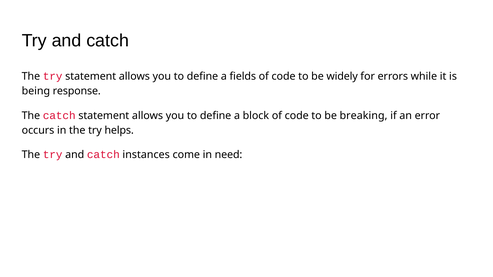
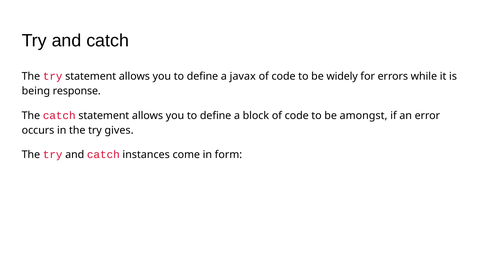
fields: fields -> javax
breaking: breaking -> amongst
helps: helps -> gives
need: need -> form
